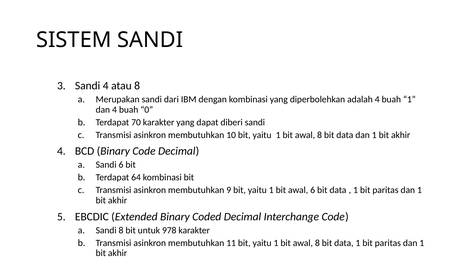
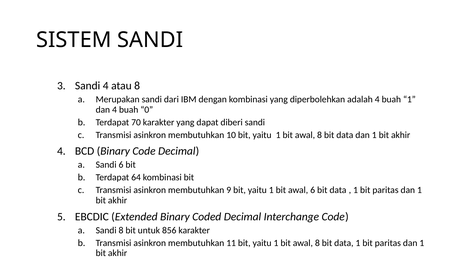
978: 978 -> 856
